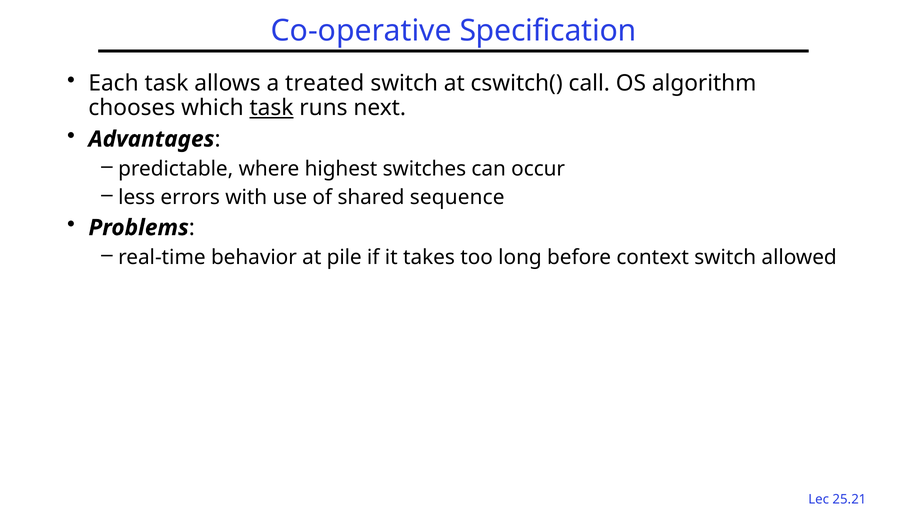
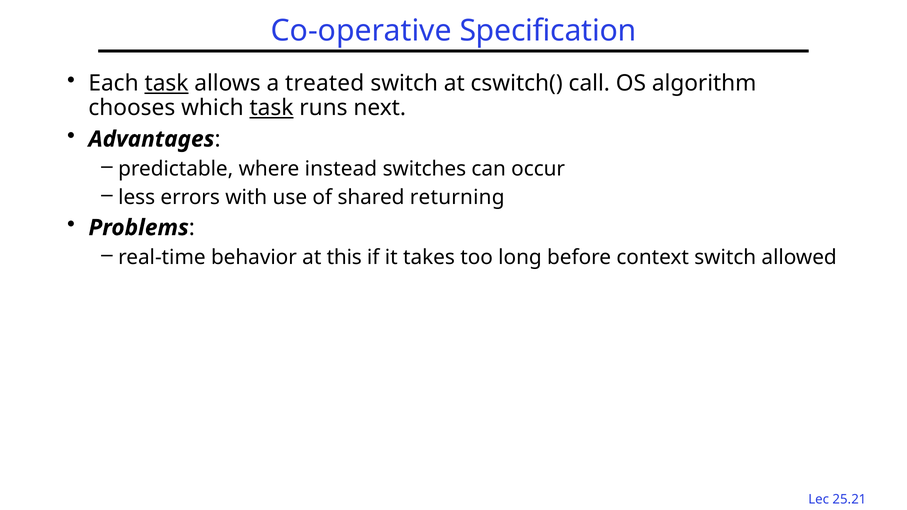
task at (167, 83) underline: none -> present
highest: highest -> instead
sequence: sequence -> returning
pile: pile -> this
